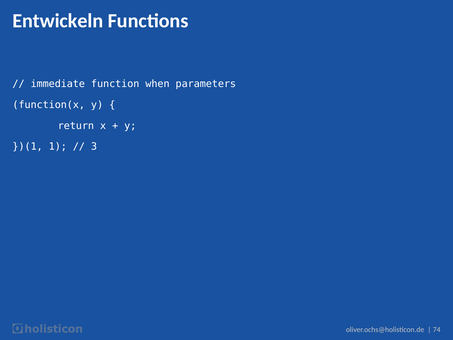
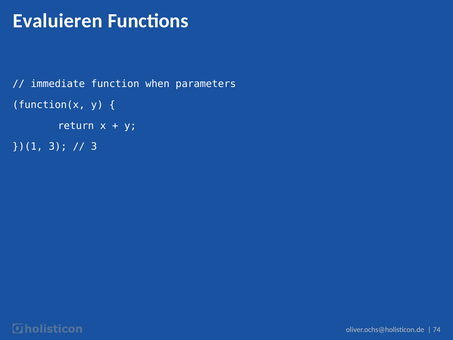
Entwickeln: Entwickeln -> Evaluieren
})(1 1: 1 -> 3
